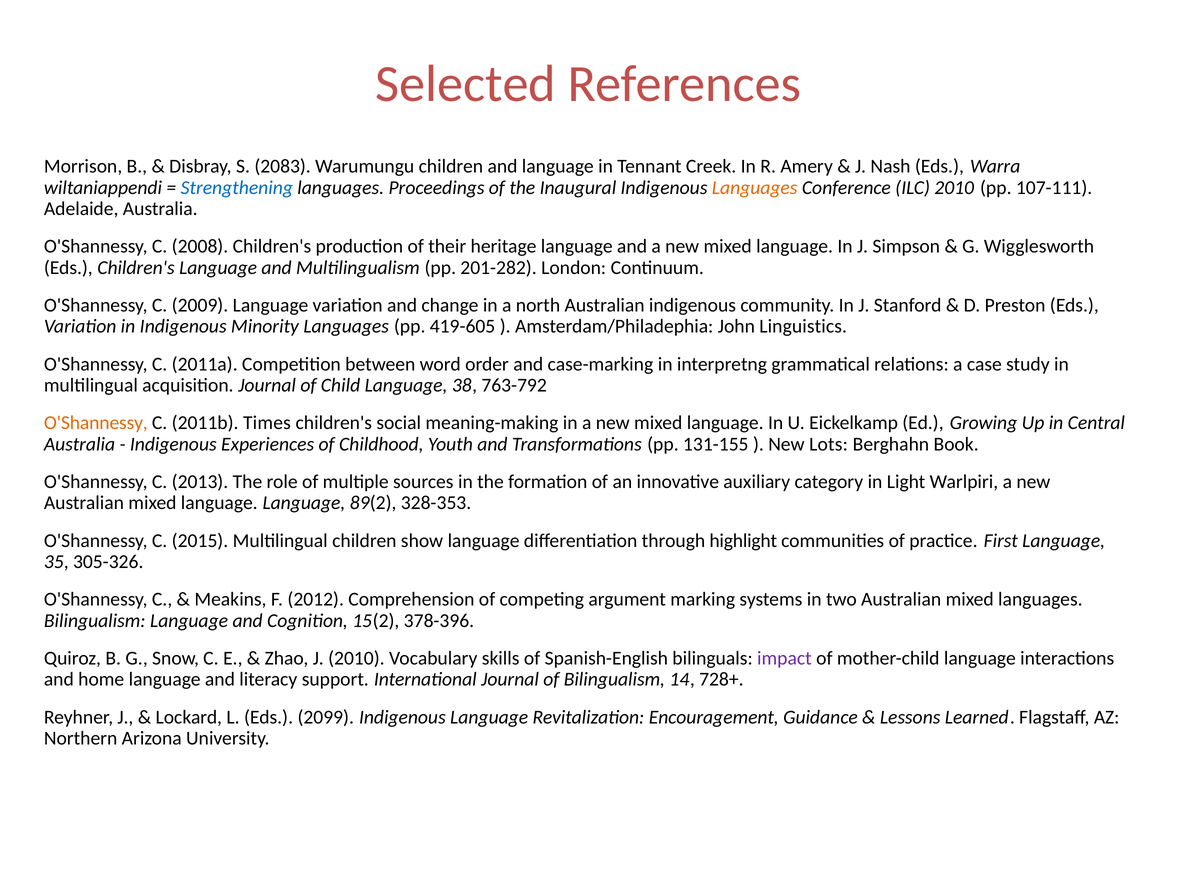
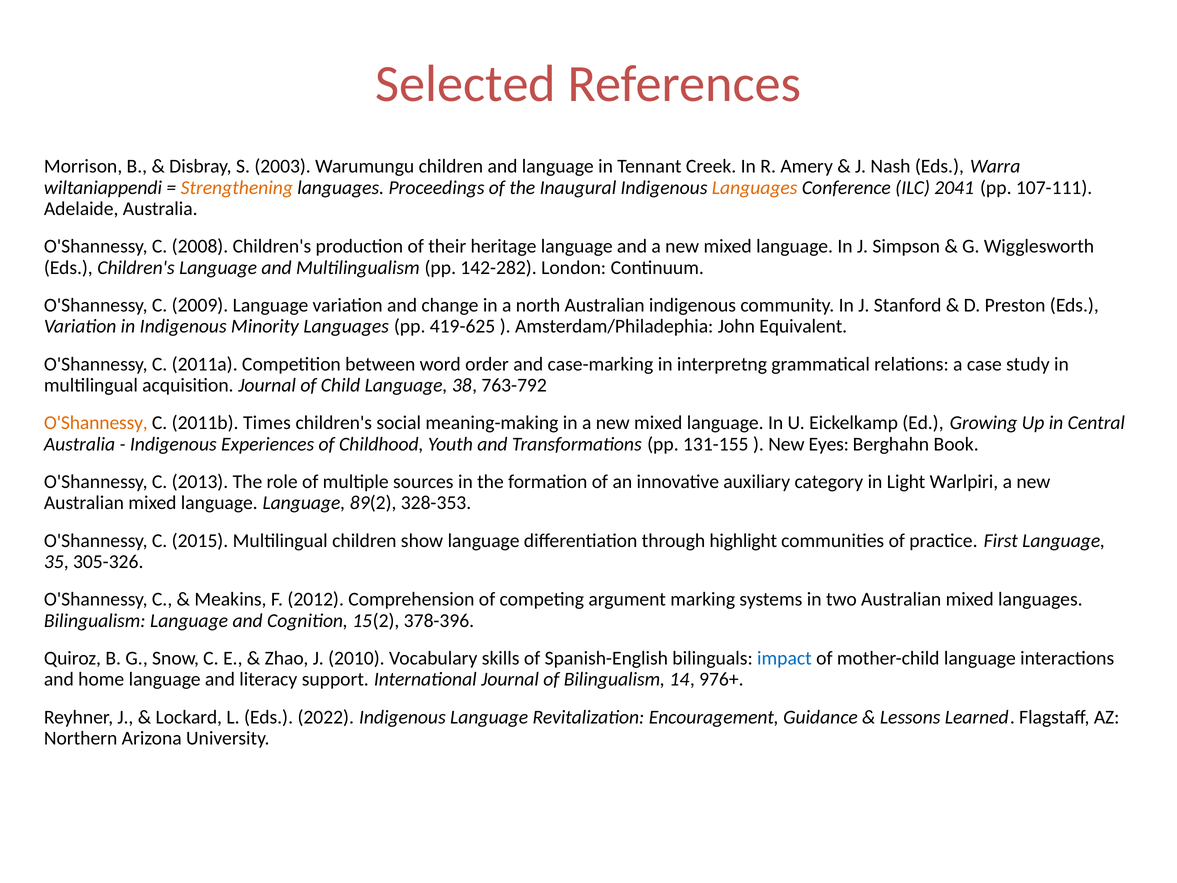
2083: 2083 -> 2003
Strengthening colour: blue -> orange
ILC 2010: 2010 -> 2041
201-282: 201-282 -> 142-282
419-605: 419-605 -> 419-625
Linguistics: Linguistics -> Equivalent
Lots: Lots -> Eyes
impact colour: purple -> blue
728+: 728+ -> 976+
2099: 2099 -> 2022
